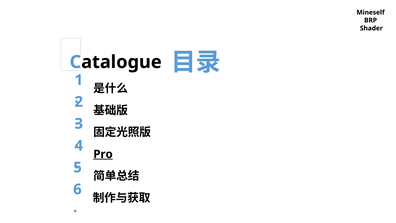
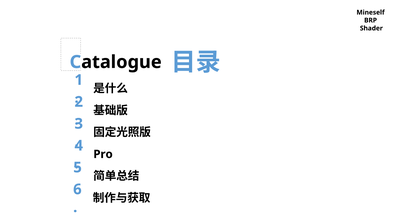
Pro underline: present -> none
